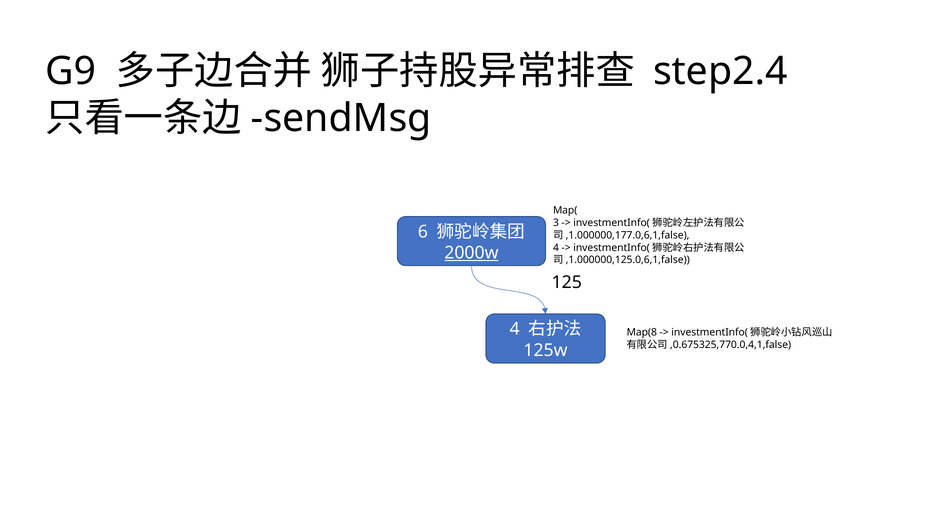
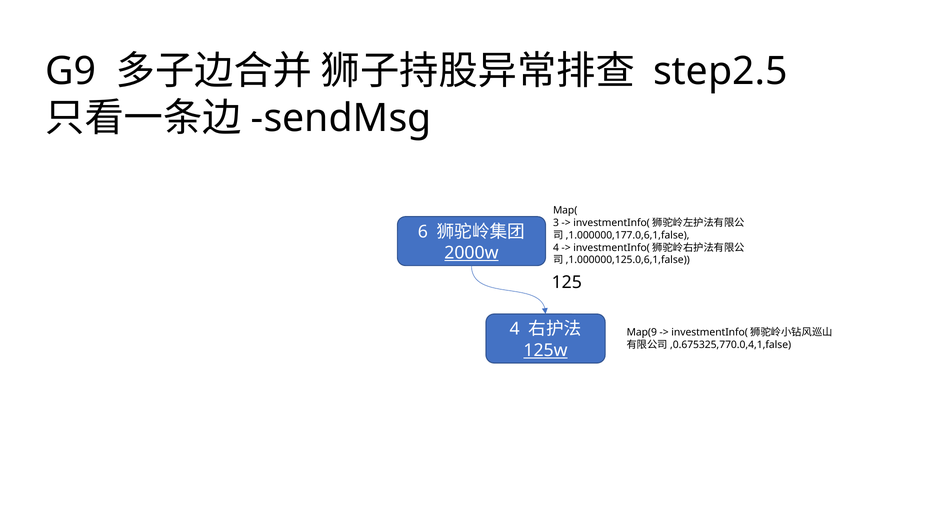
step2.4: step2.4 -> step2.5
Map(8: Map(8 -> Map(9
125w underline: none -> present
